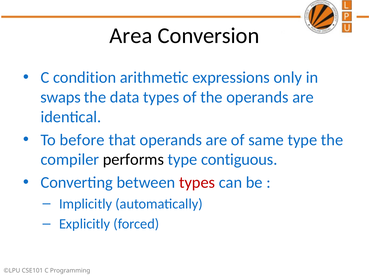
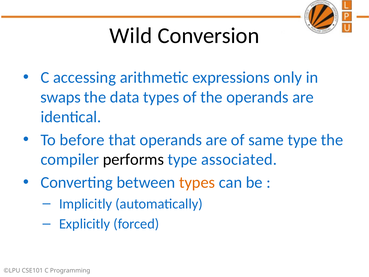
Area: Area -> Wild
condition: condition -> accessing
contiguous: contiguous -> associated
types at (197, 182) colour: red -> orange
